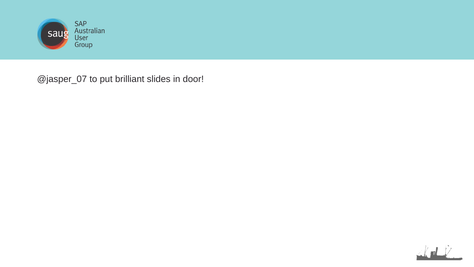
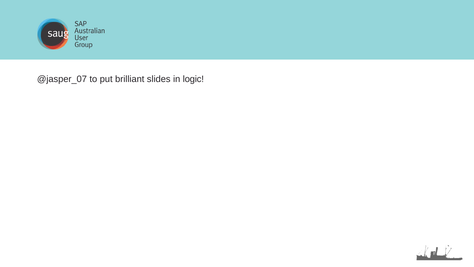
door: door -> logic
